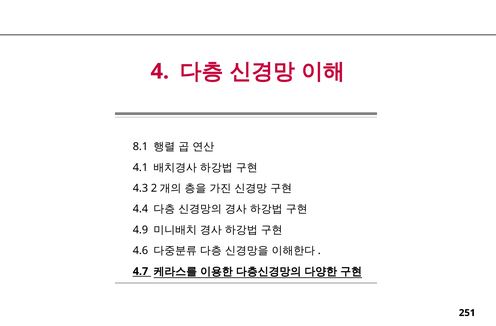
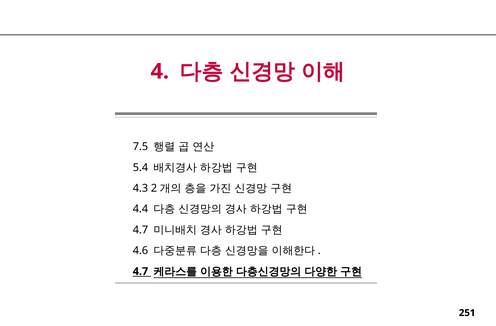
8.1: 8.1 -> 7.5
4.1: 4.1 -> 5.4
4.9 at (140, 230): 4.9 -> 4.7
